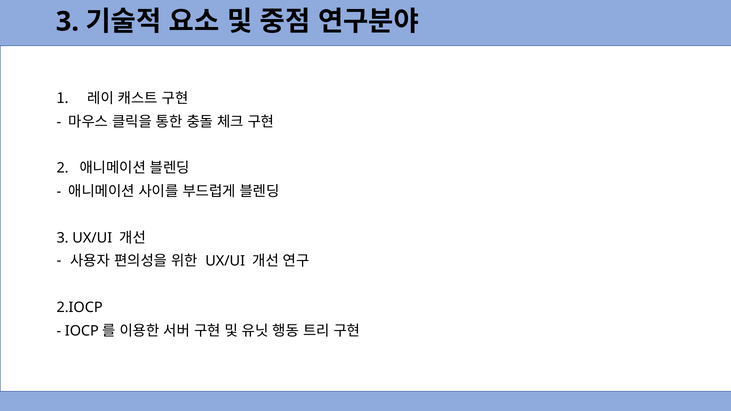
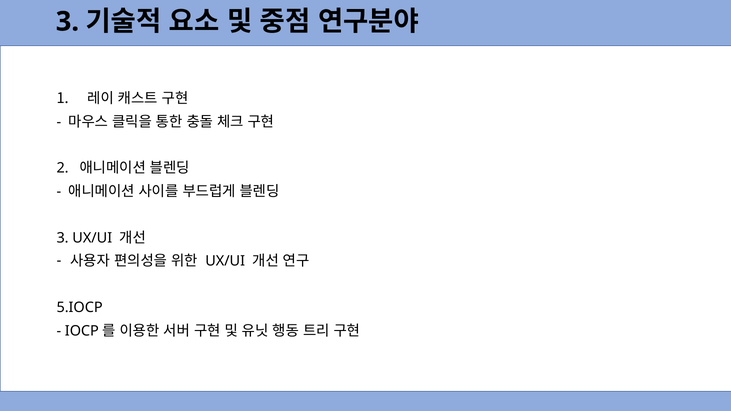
2.IOCP: 2.IOCP -> 5.IOCP
